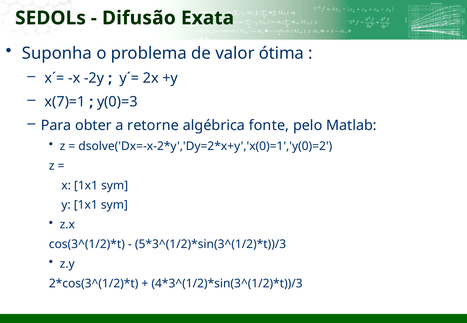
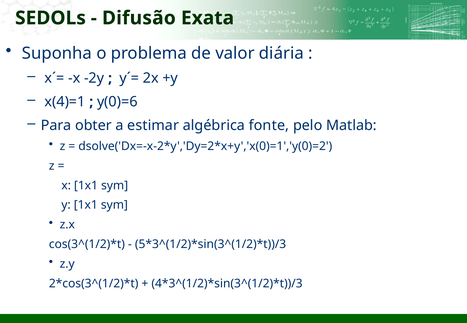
ótima: ótima -> diária
x(7)=1: x(7)=1 -> x(4)=1
y(0)=3: y(0)=3 -> y(0)=6
retorne: retorne -> estimar
